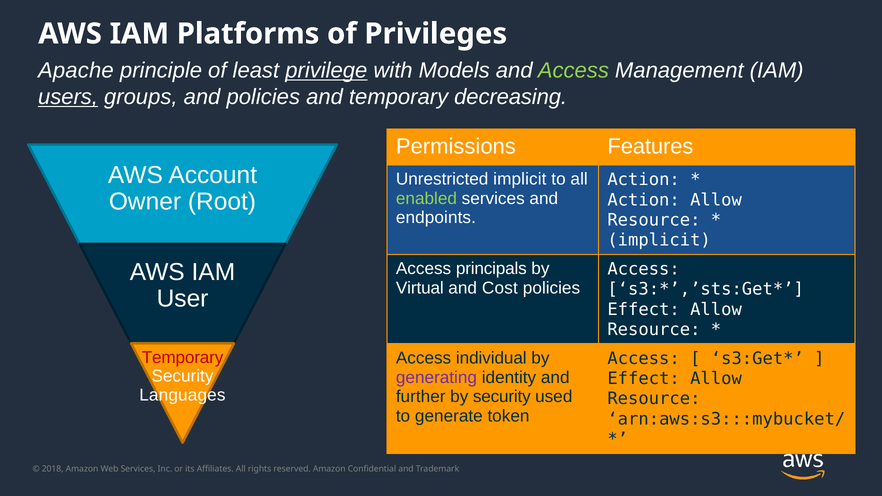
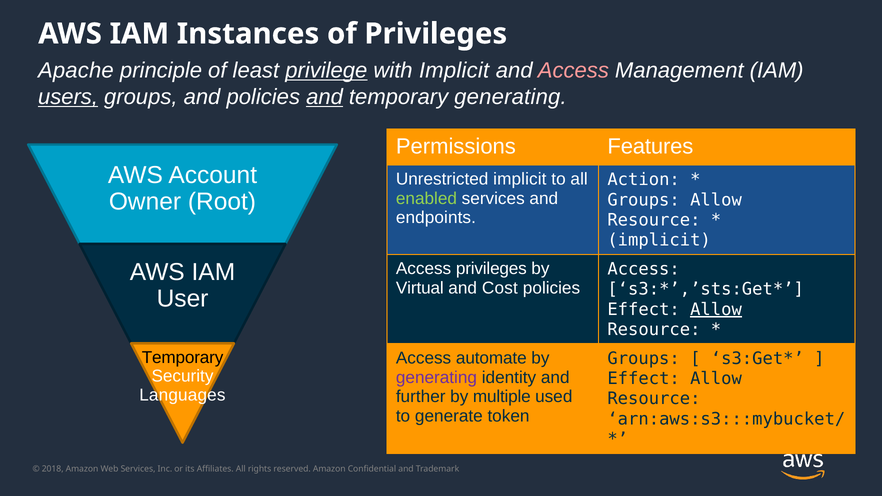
Platforms: Platforms -> Instances
with Models: Models -> Implicit
Access at (573, 71) colour: light green -> pink
and at (325, 97) underline: none -> present
temporary decreasing: decreasing -> generating
Action at (644, 200): Action -> Groups
Access principals: principals -> privileges
Allow at (716, 309) underline: none -> present
Temporary at (183, 358) colour: red -> black
individual: individual -> automate
Access at (644, 359): Access -> Groups
by security: security -> multiple
